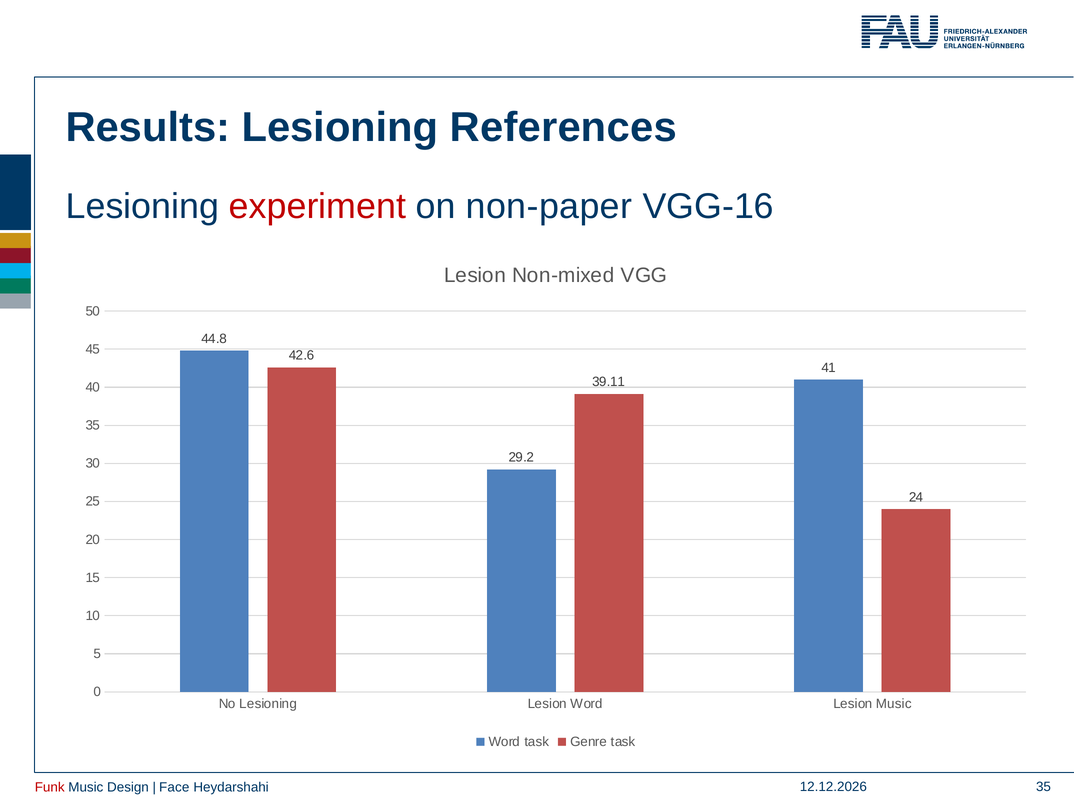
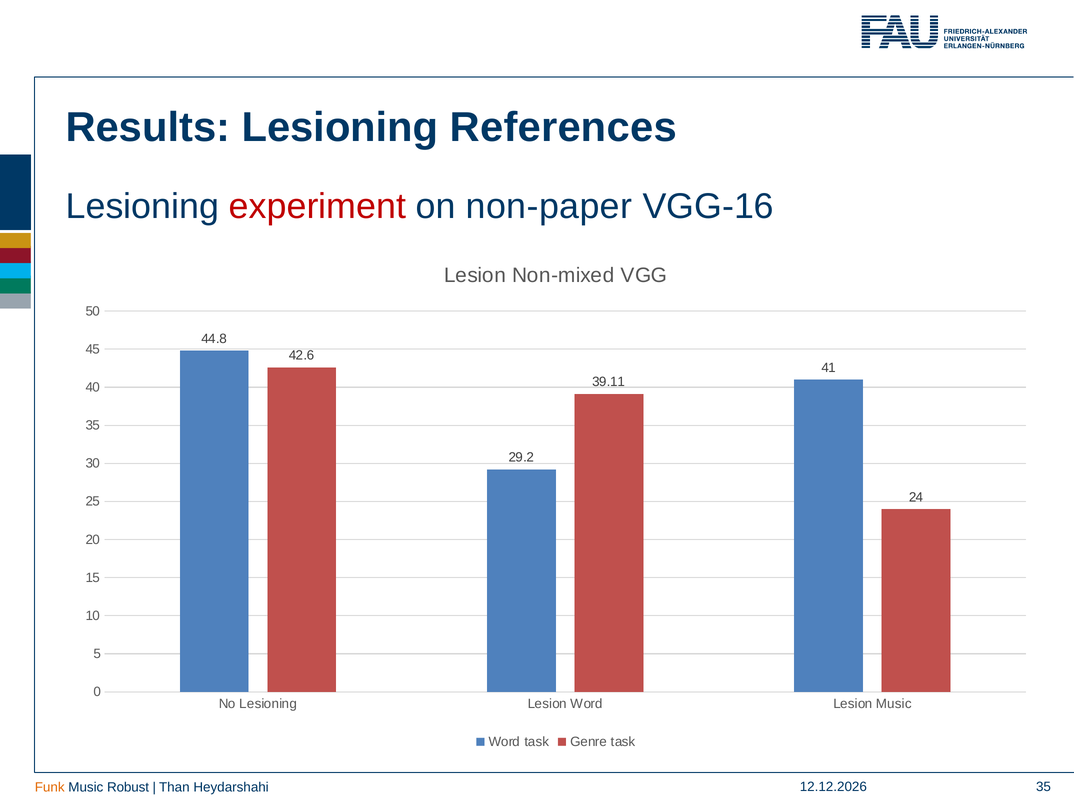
Funk colour: red -> orange
Design: Design -> Robust
Face: Face -> Than
